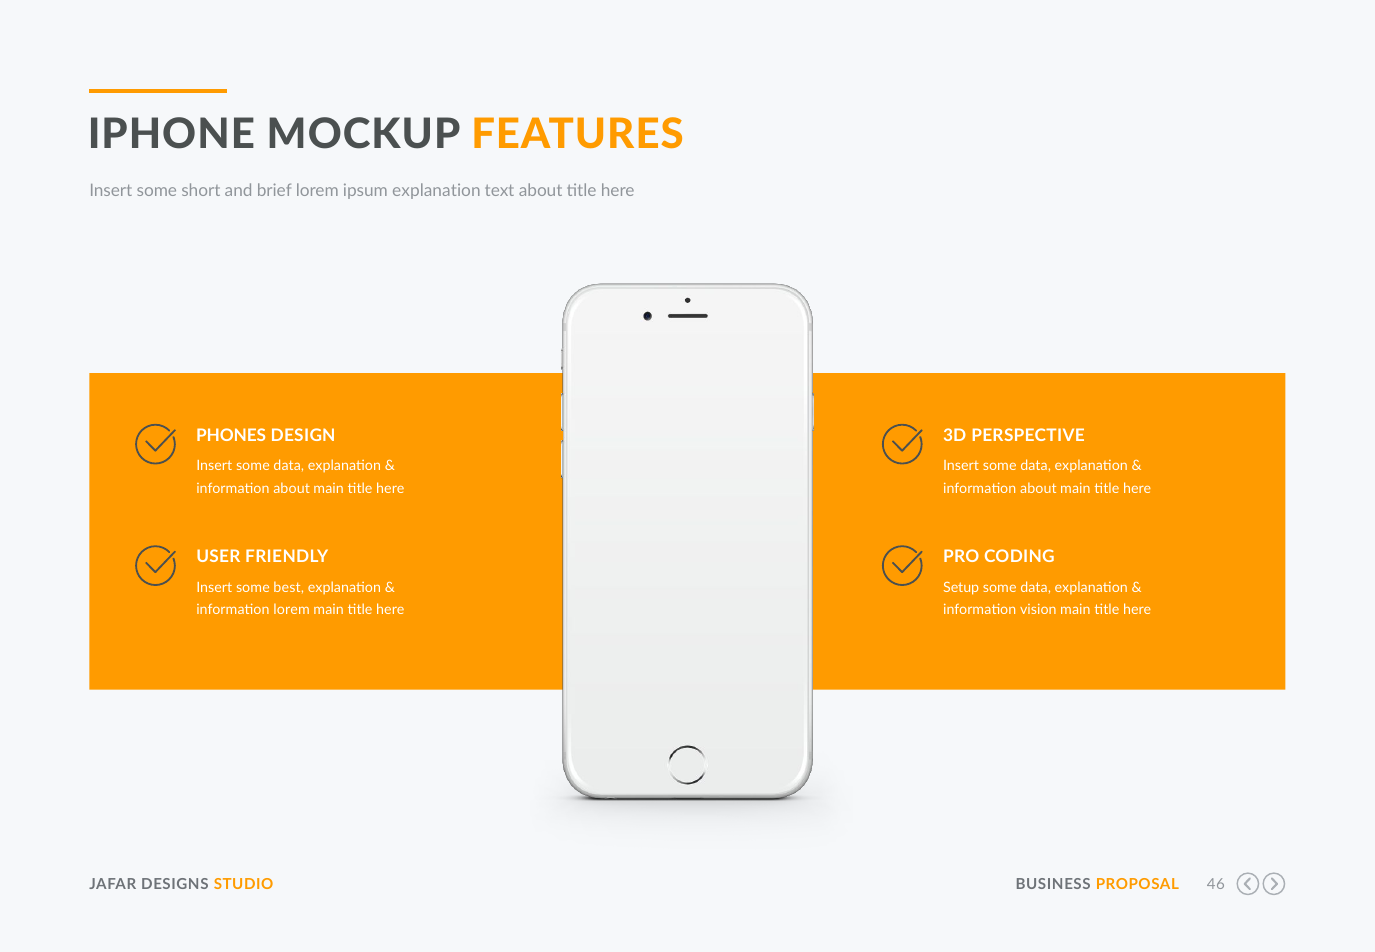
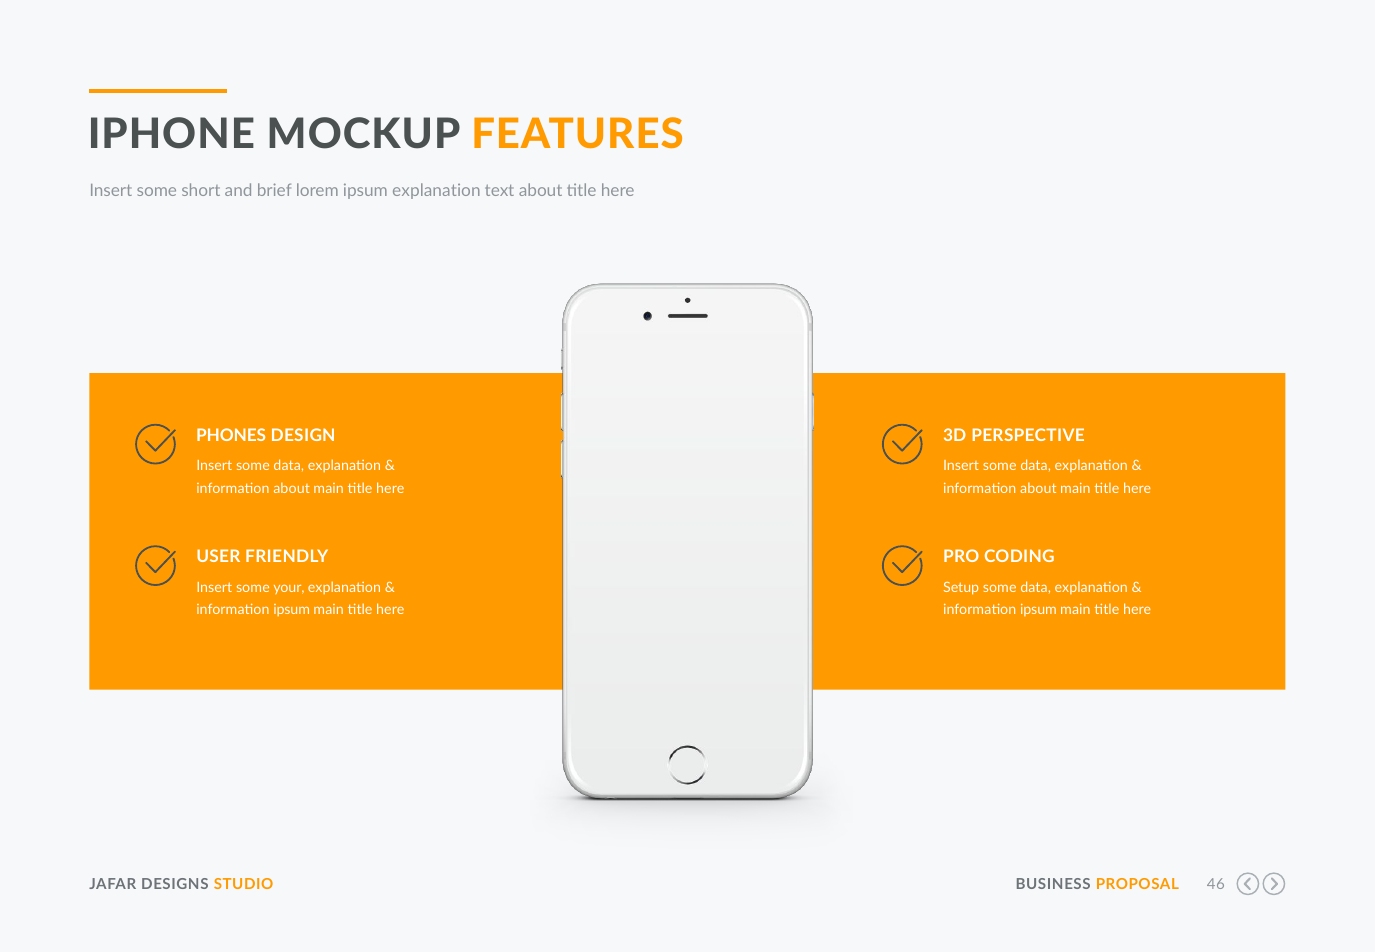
best: best -> your
lorem at (292, 610): lorem -> ipsum
vision at (1038, 610): vision -> ipsum
